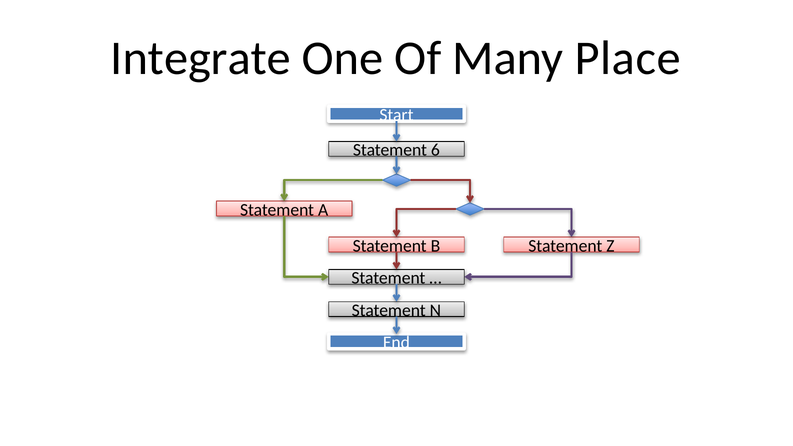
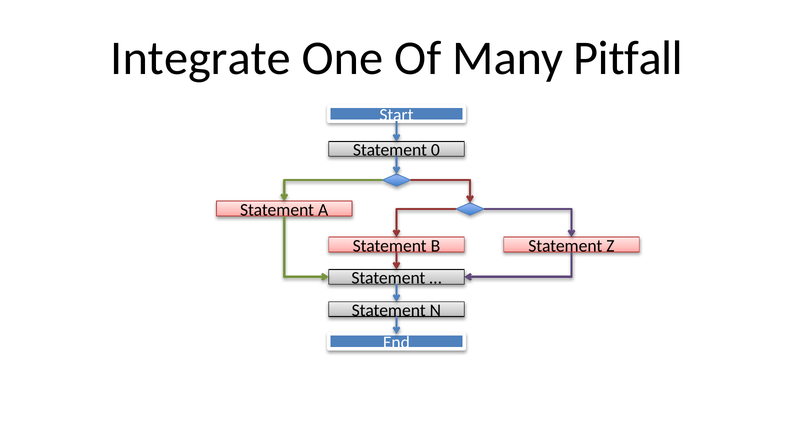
Place: Place -> Pitfall
6: 6 -> 0
